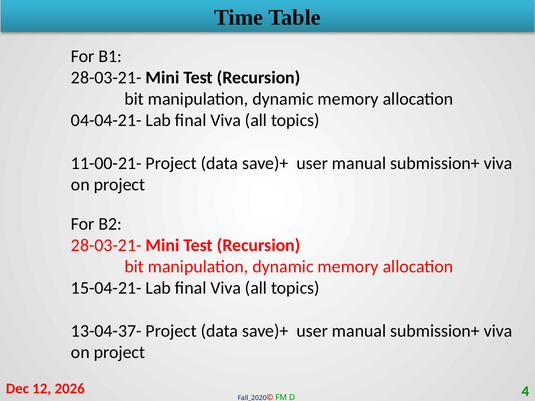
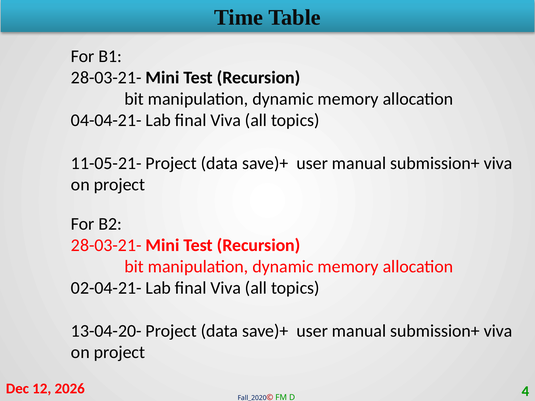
11-00-21-: 11-00-21- -> 11-05-21-
15-04-21-: 15-04-21- -> 02-04-21-
13-04-37-: 13-04-37- -> 13-04-20-
